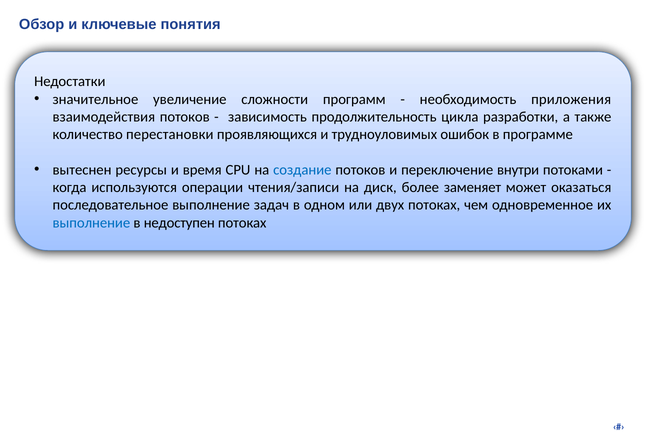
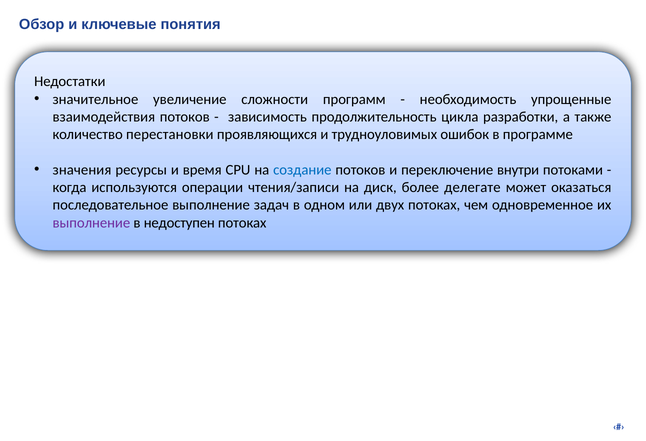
приложения: приложения -> упрощенные
вытеснен: вытеснен -> значения
заменяет: заменяет -> делегате
выполнение at (91, 222) colour: blue -> purple
